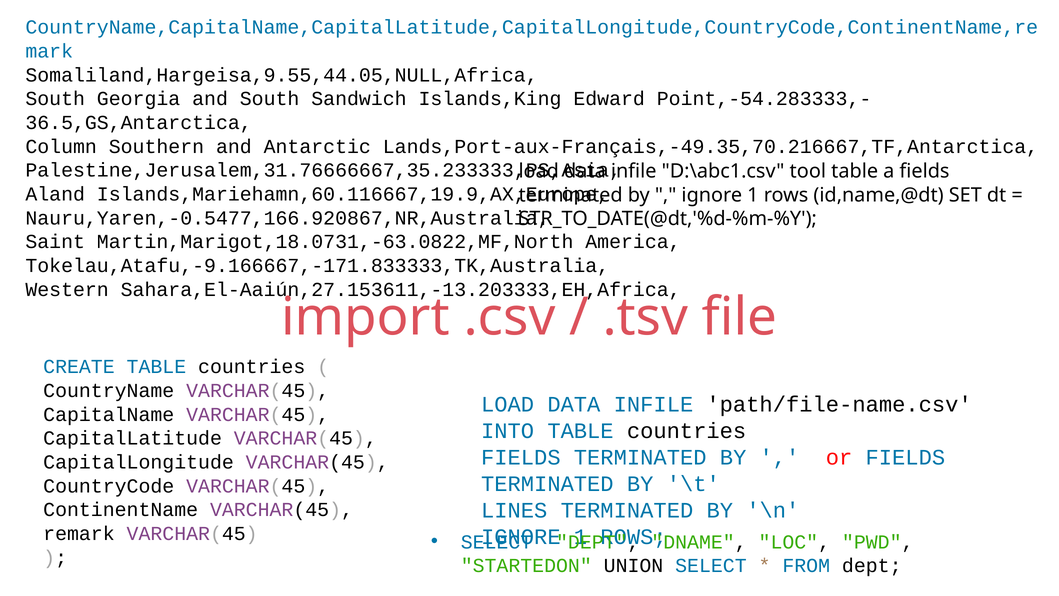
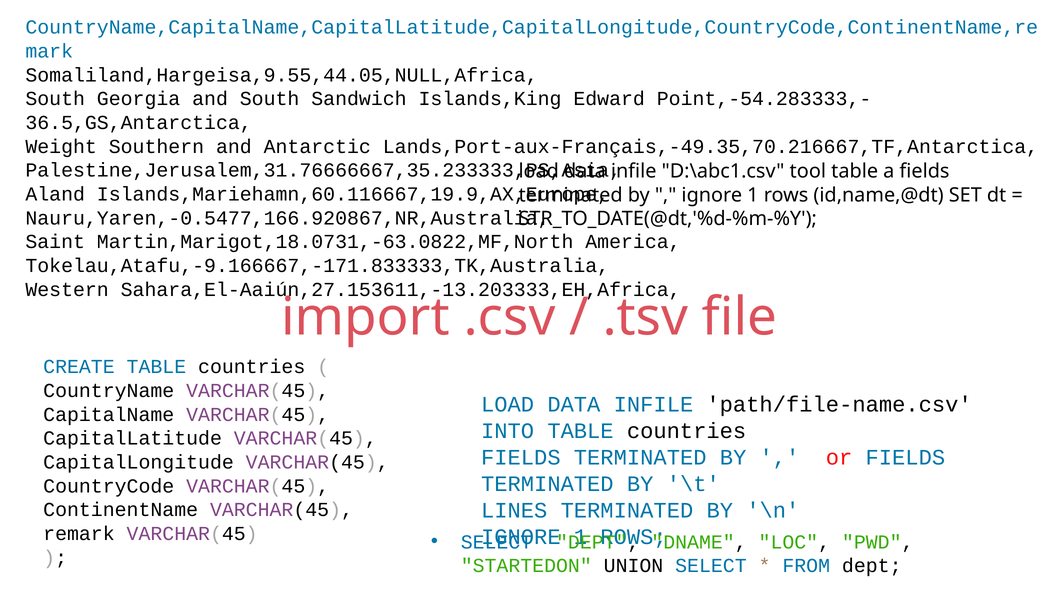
Column: Column -> Weight
